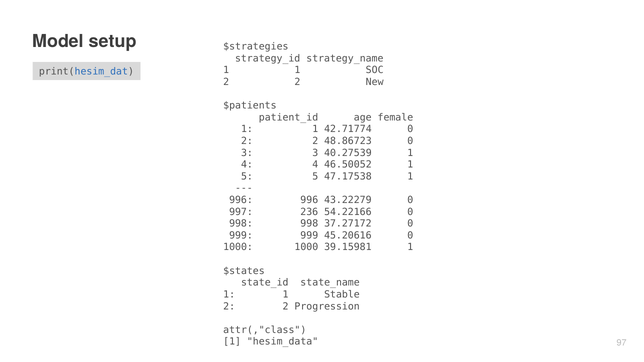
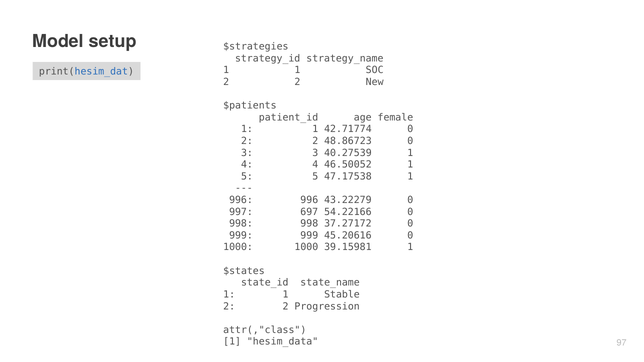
236: 236 -> 697
